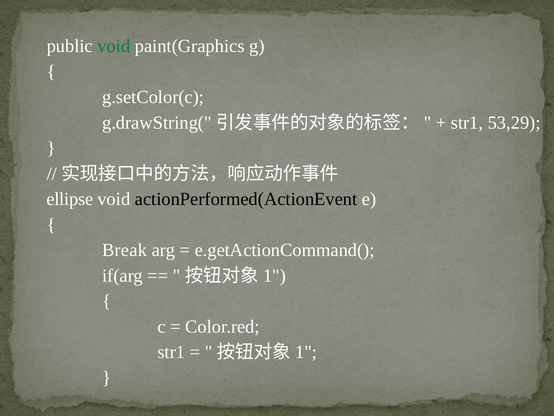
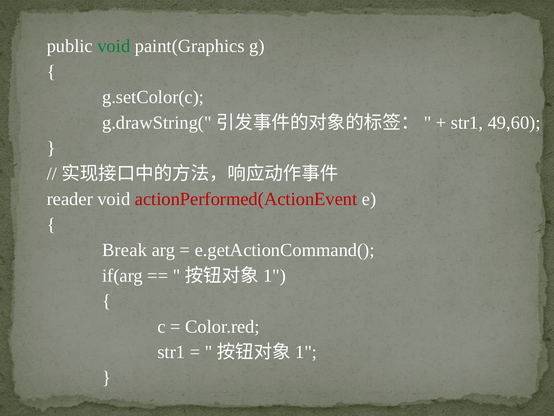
53,29: 53,29 -> 49,60
ellipse: ellipse -> reader
actionPerformed(ActionEvent colour: black -> red
